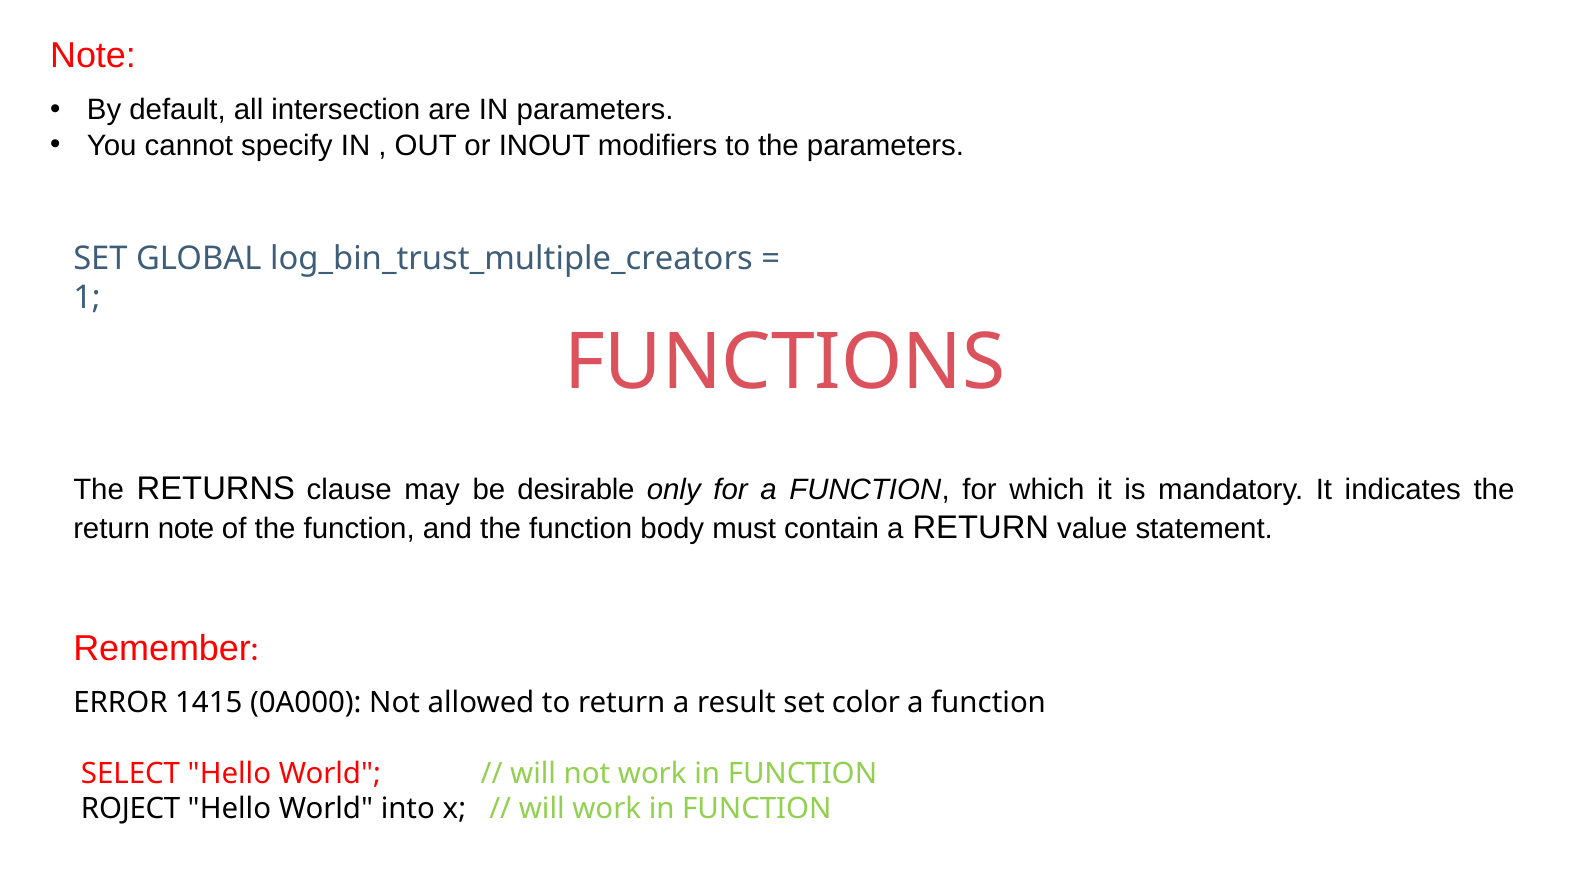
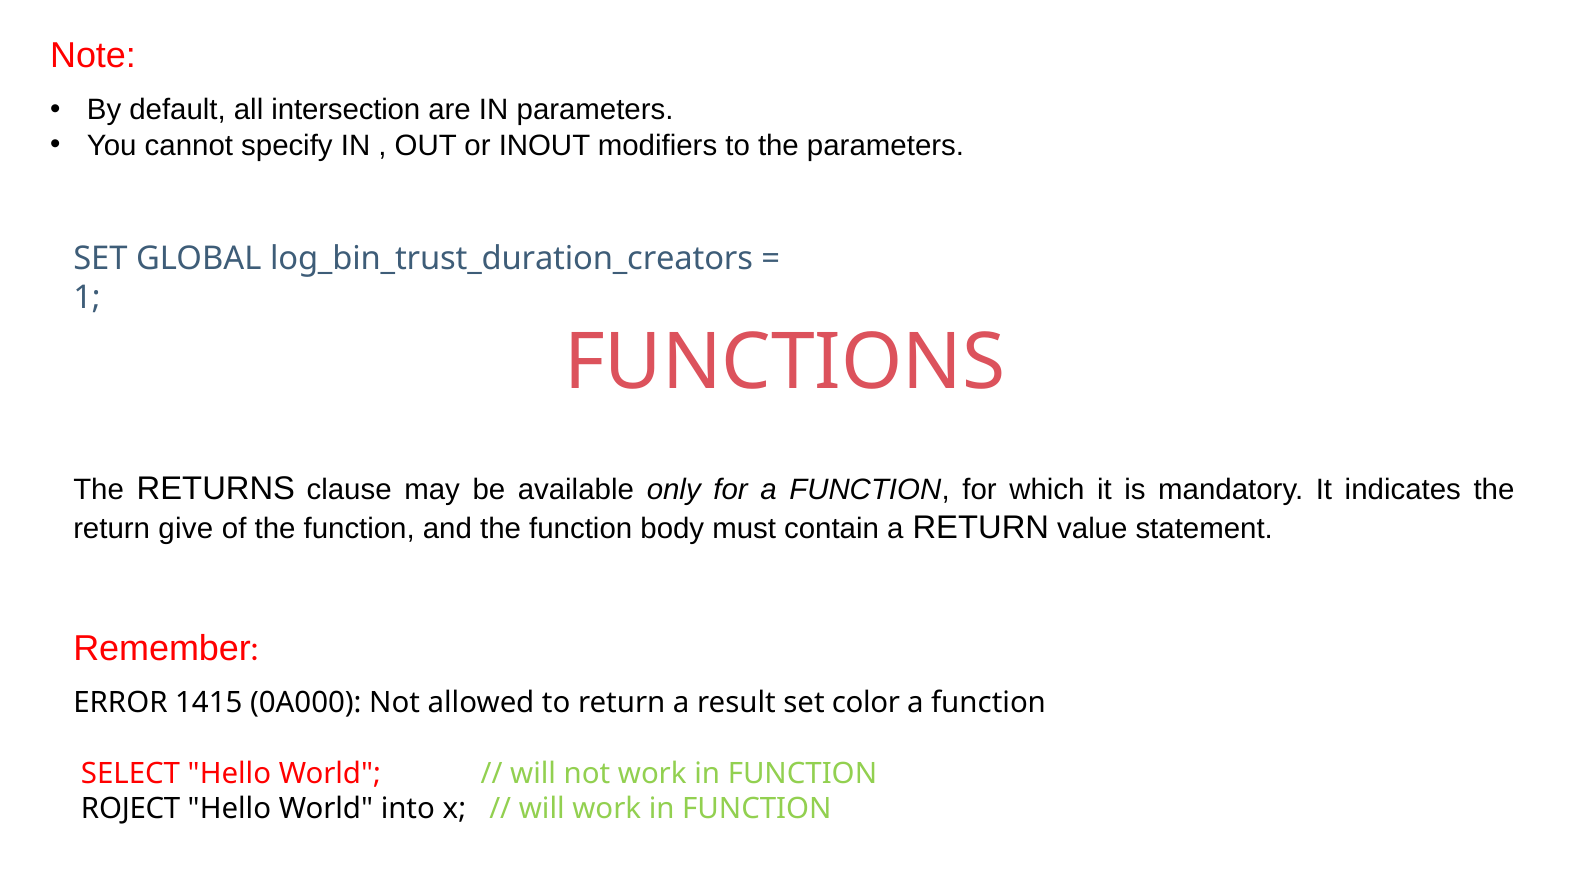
log_bin_trust_multiple_creators: log_bin_trust_multiple_creators -> log_bin_trust_duration_creators
desirable: desirable -> available
return note: note -> give
